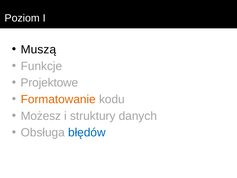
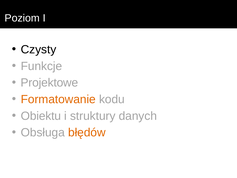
Muszą: Muszą -> Czysty
Możesz: Możesz -> Obiektu
błędów colour: blue -> orange
